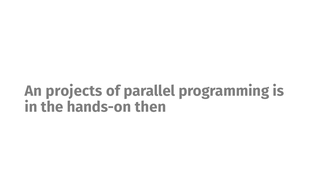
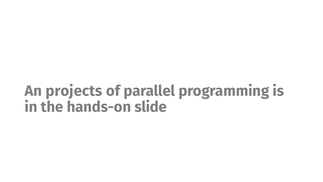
then: then -> slide
